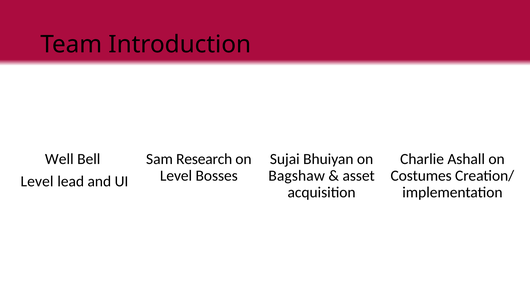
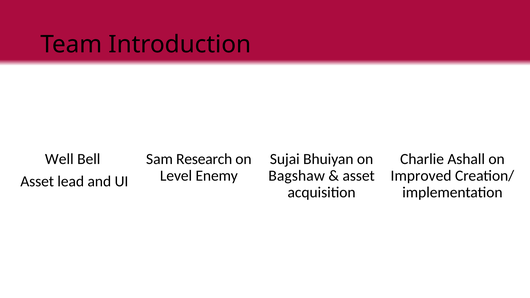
Bosses: Bosses -> Enemy
Costumes: Costumes -> Improved
Level at (37, 181): Level -> Asset
